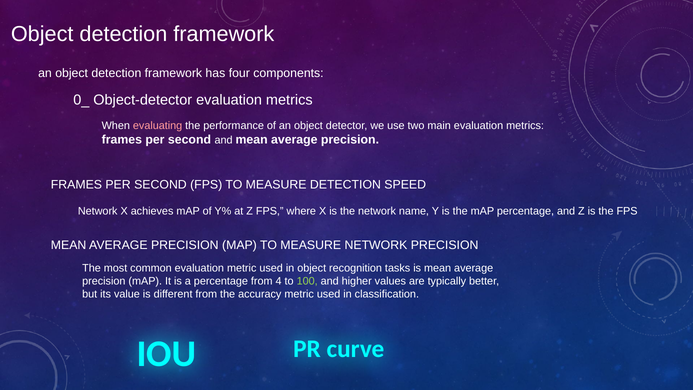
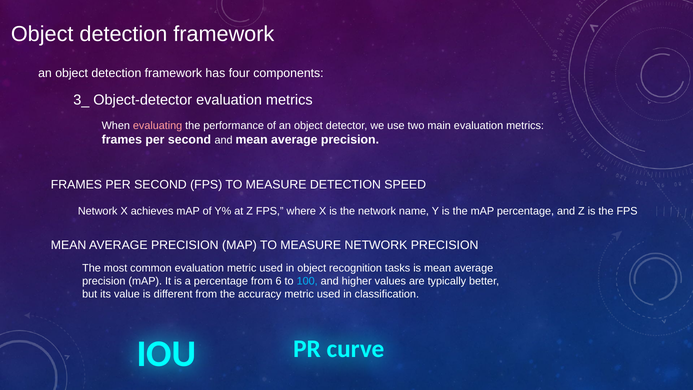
0_: 0_ -> 3_
4: 4 -> 6
100 colour: light green -> light blue
